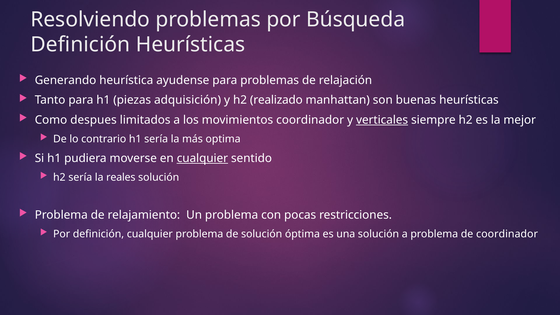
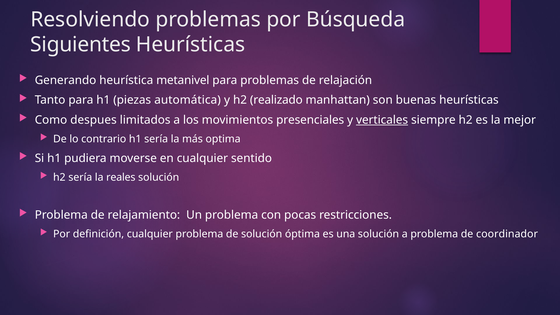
Definición at (80, 45): Definición -> Siguientes
ayudense: ayudense -> metanivel
adquisición: adquisición -> automática
movimientos coordinador: coordinador -> presenciales
cualquier at (202, 158) underline: present -> none
